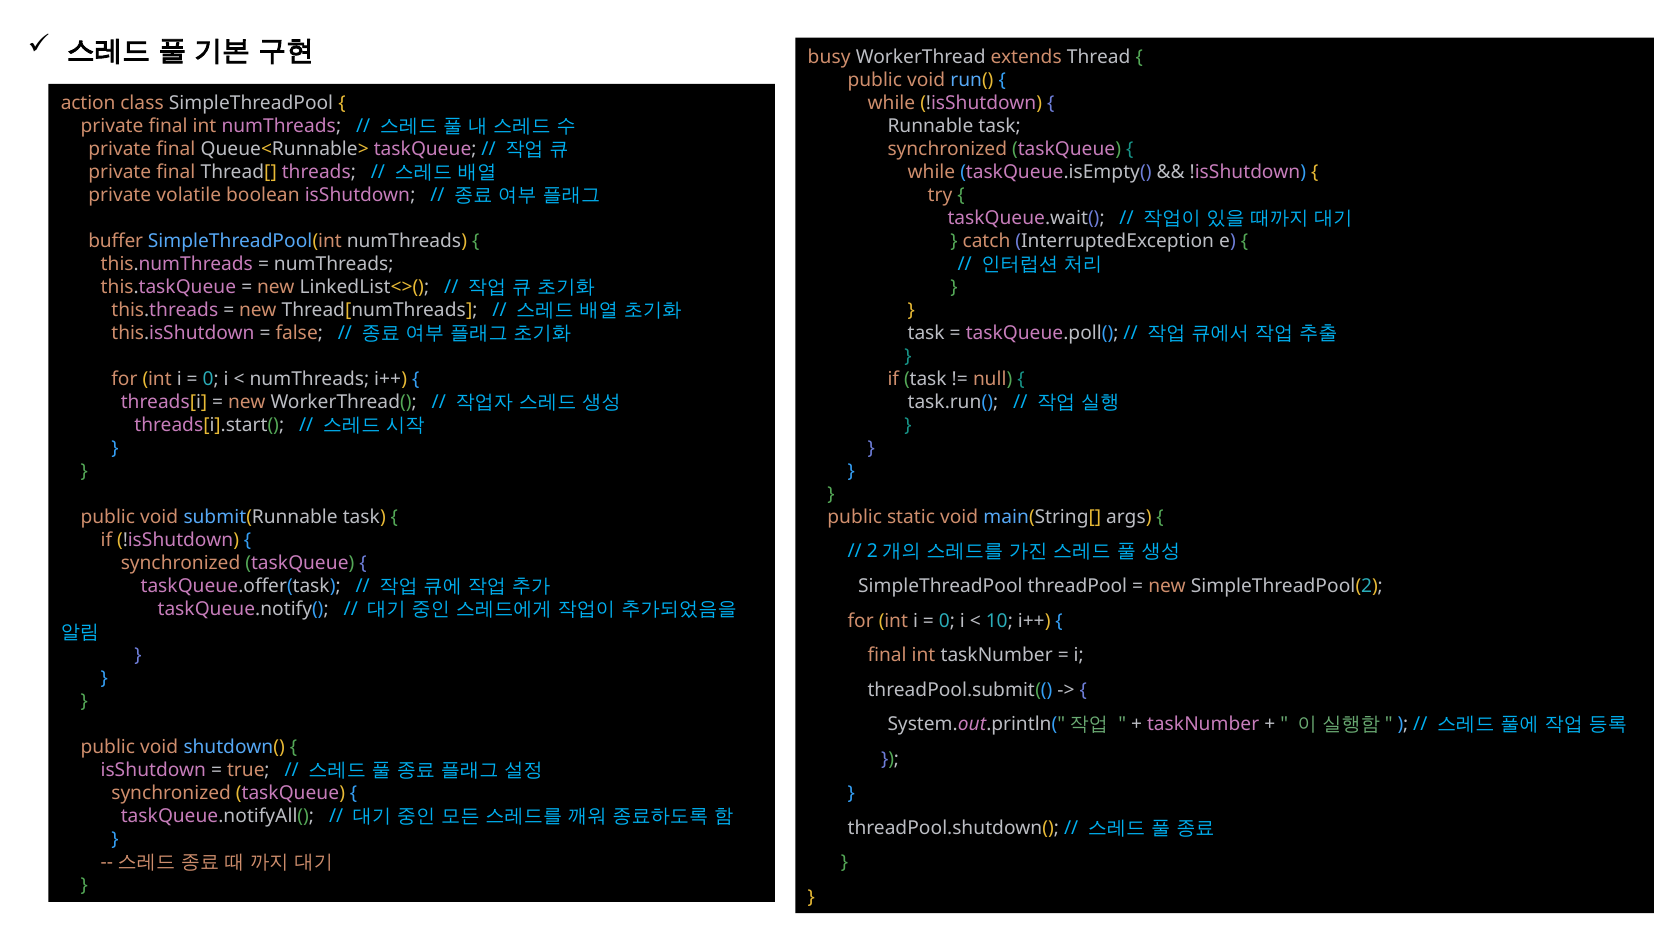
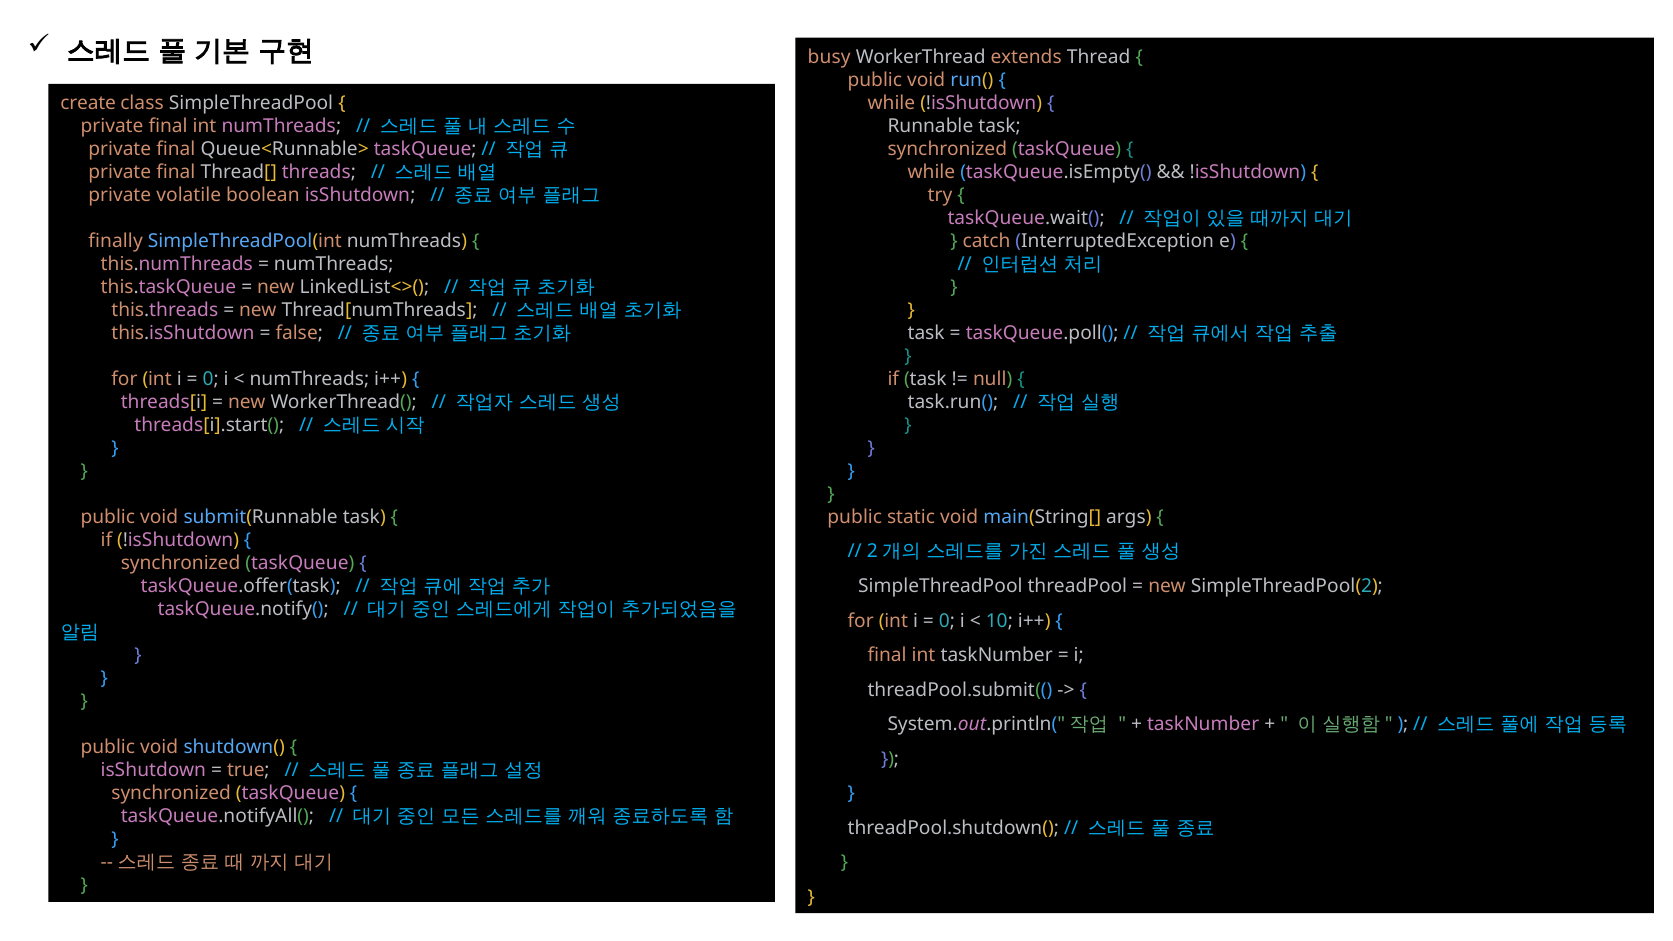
action: action -> create
buffer: buffer -> finally
